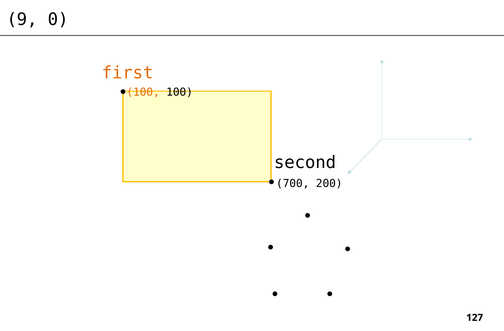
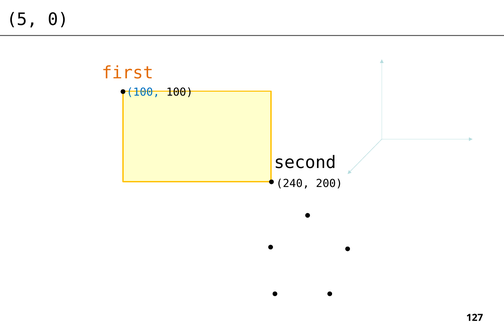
9: 9 -> 5
100 at (143, 92) colour: orange -> blue
700: 700 -> 240
